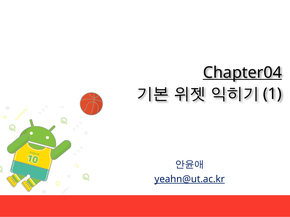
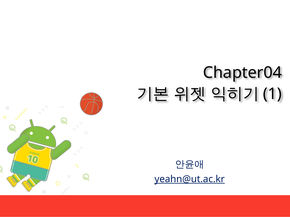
Chapter04 underline: present -> none
